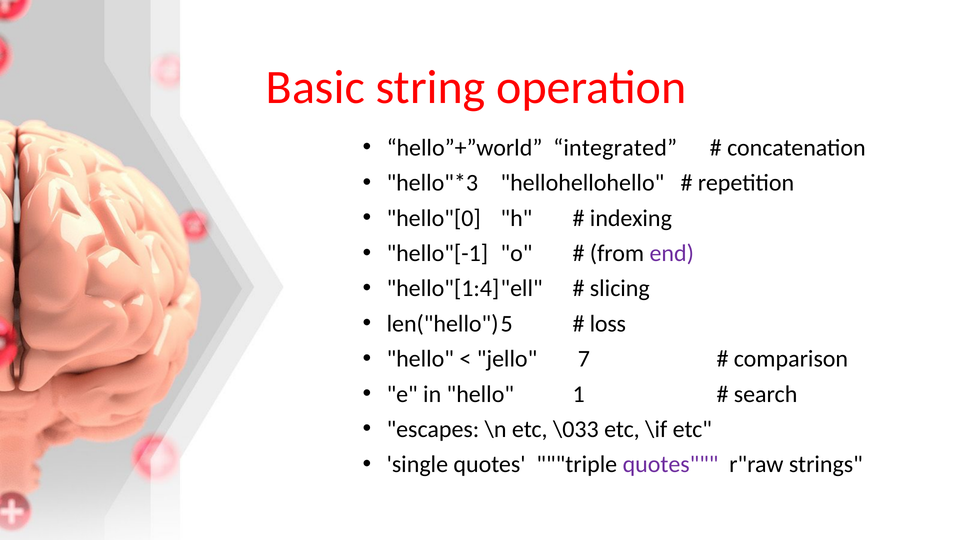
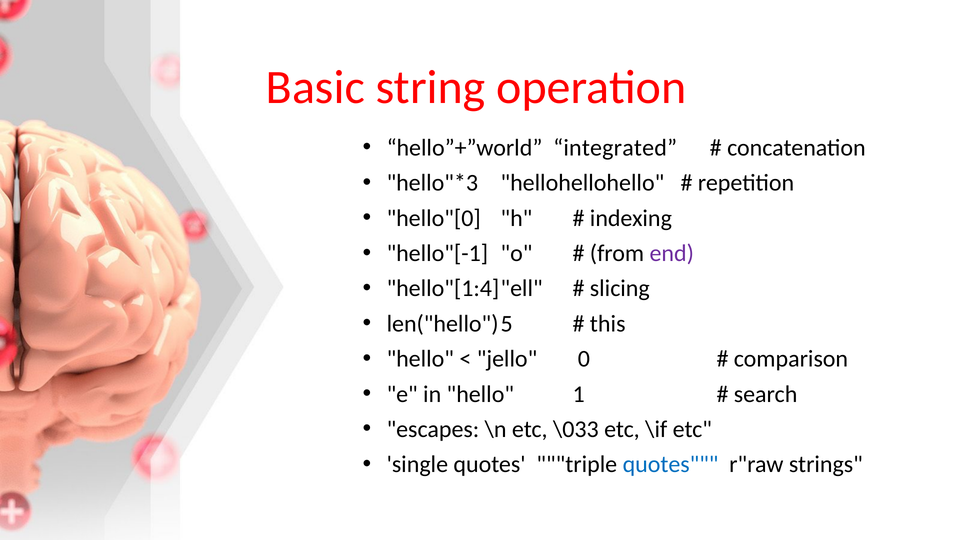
loss: loss -> this
7: 7 -> 0
quotes at (671, 465) colour: purple -> blue
